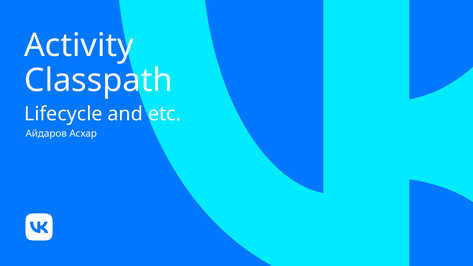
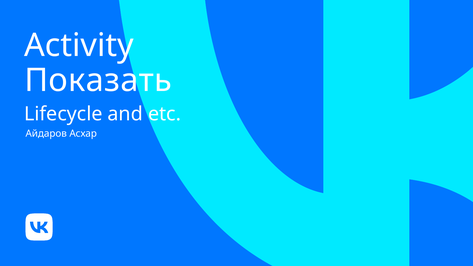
Classpath: Classpath -> Показать
